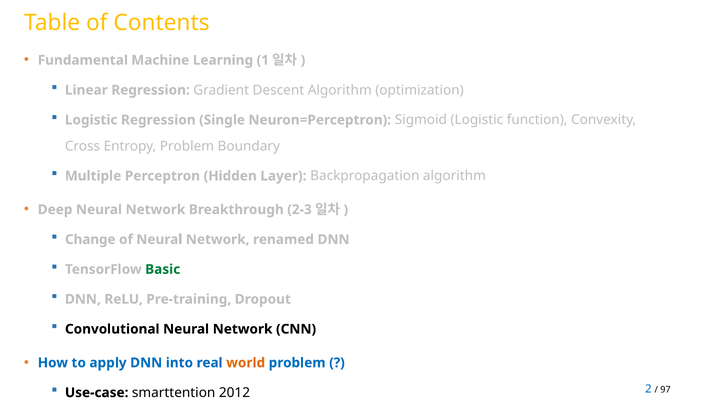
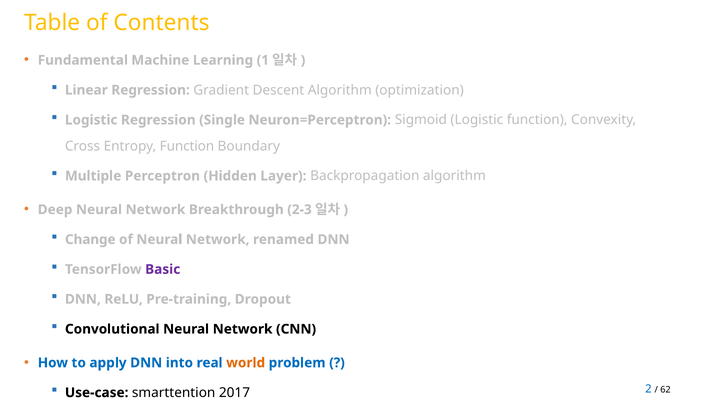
Entropy Problem: Problem -> Function
Basic colour: green -> purple
2012: 2012 -> 2017
97: 97 -> 62
